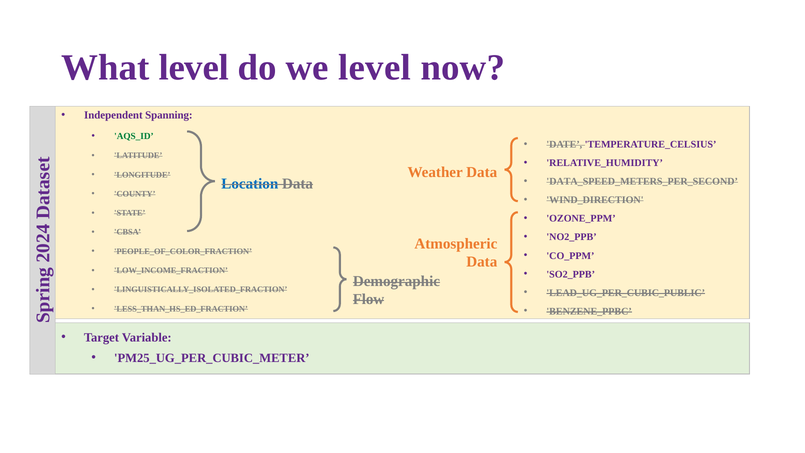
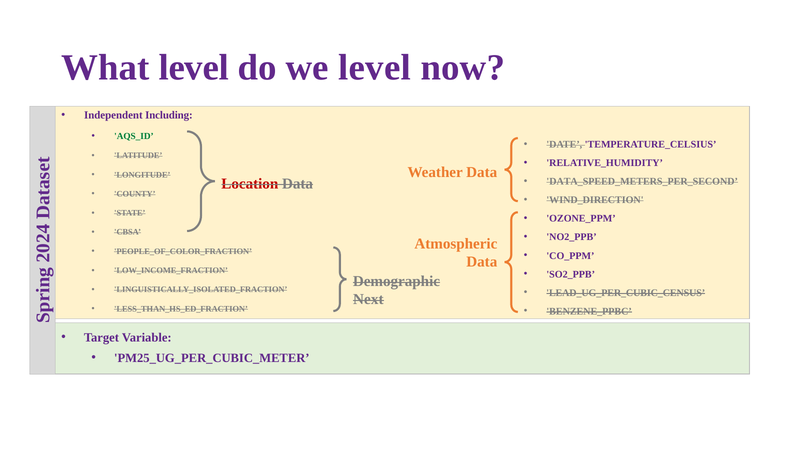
Spanning: Spanning -> Including
Location colour: blue -> red
LEAD_UG_PER_CUBIC_PUBLIC: LEAD_UG_PER_CUBIC_PUBLIC -> LEAD_UG_PER_CUBIC_CENSUS
Flow: Flow -> Next
